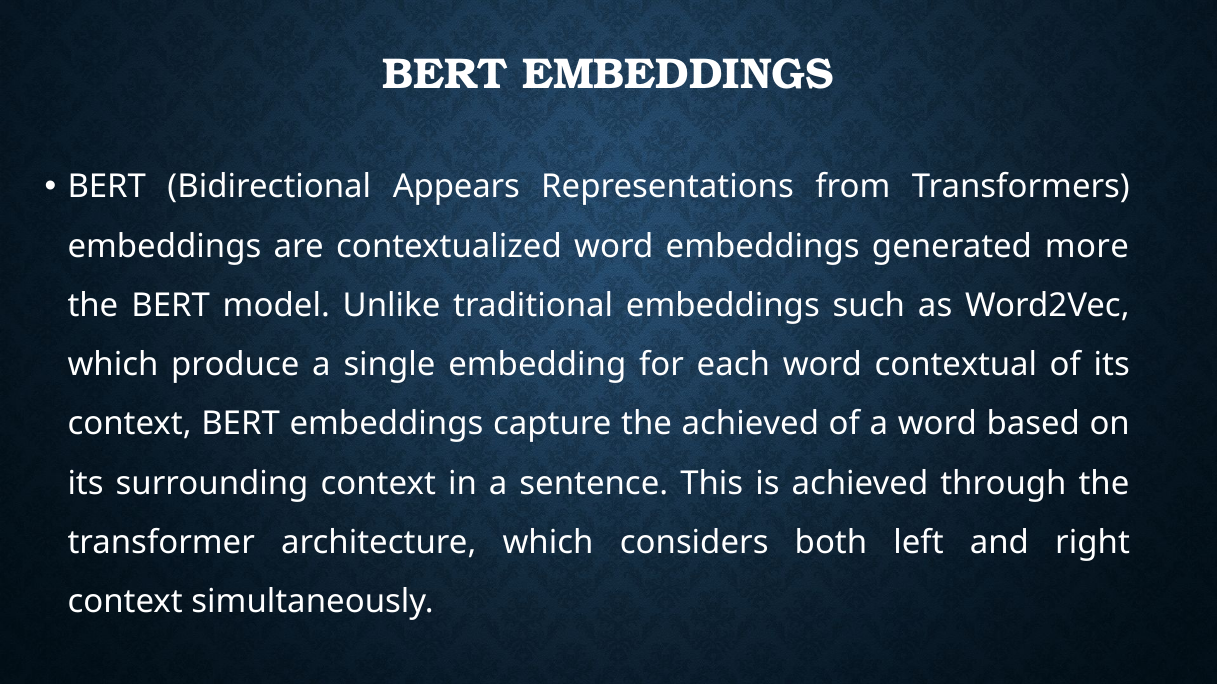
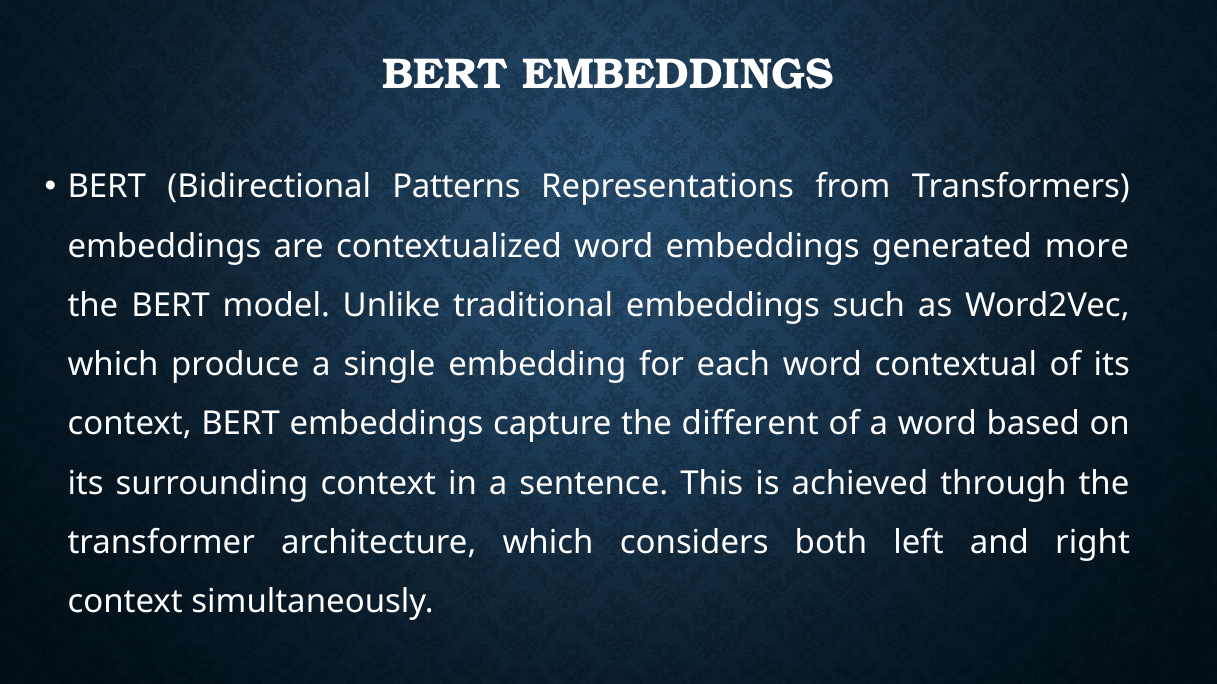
Appears: Appears -> Patterns
the achieved: achieved -> different
